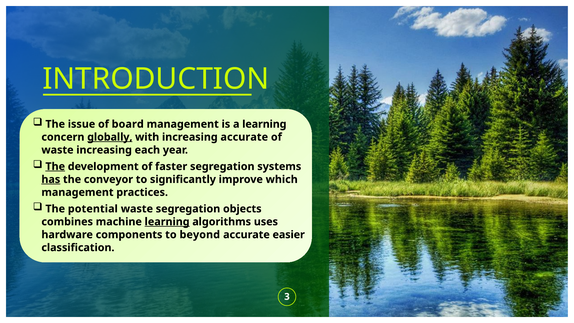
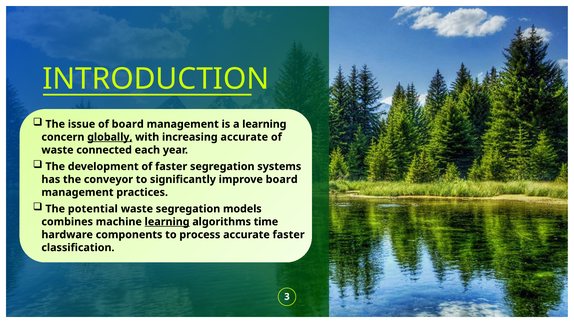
waste increasing: increasing -> connected
The at (55, 166) underline: present -> none
has underline: present -> none
improve which: which -> board
objects: objects -> models
uses: uses -> time
beyond: beyond -> process
accurate easier: easier -> faster
